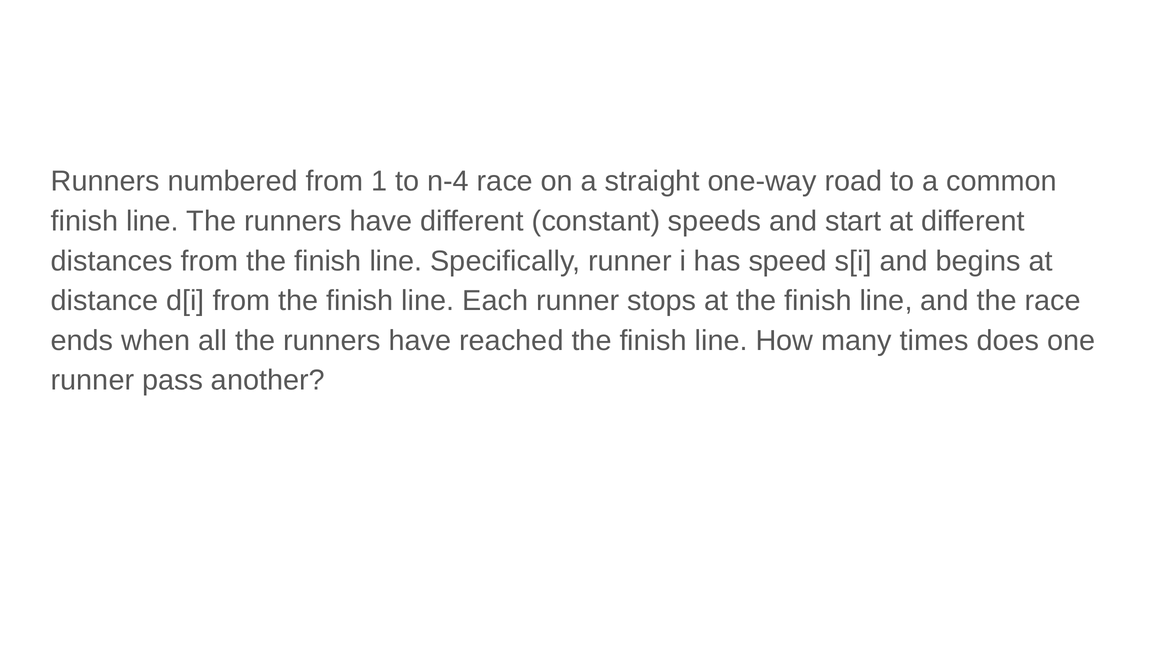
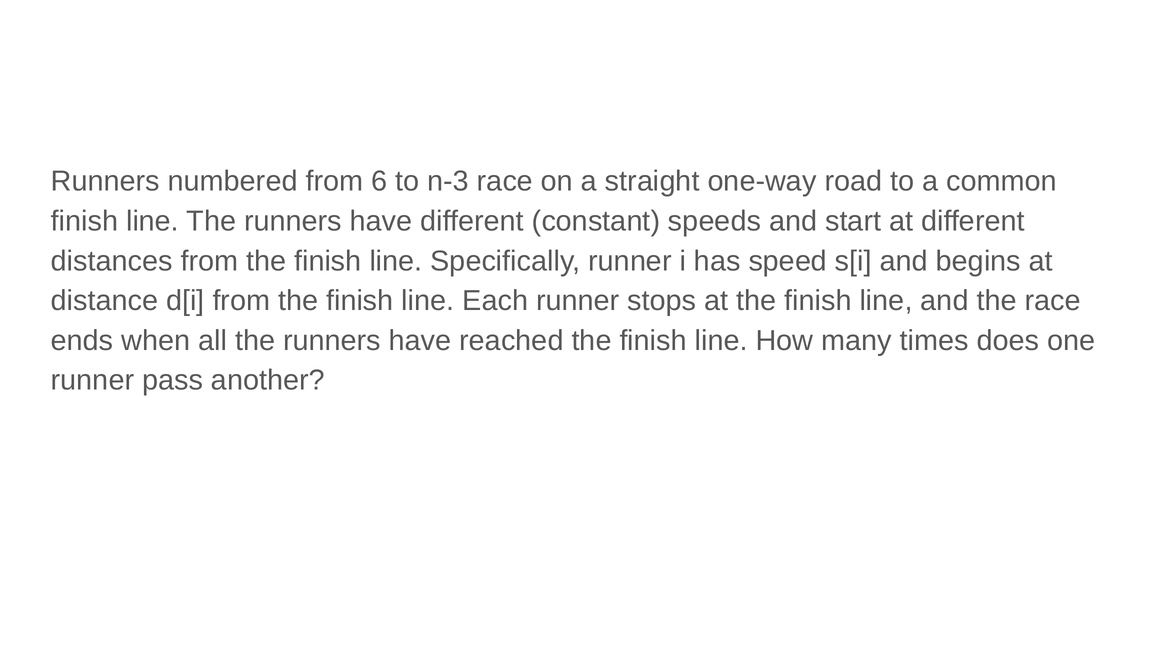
1: 1 -> 6
n-4: n-4 -> n-3
